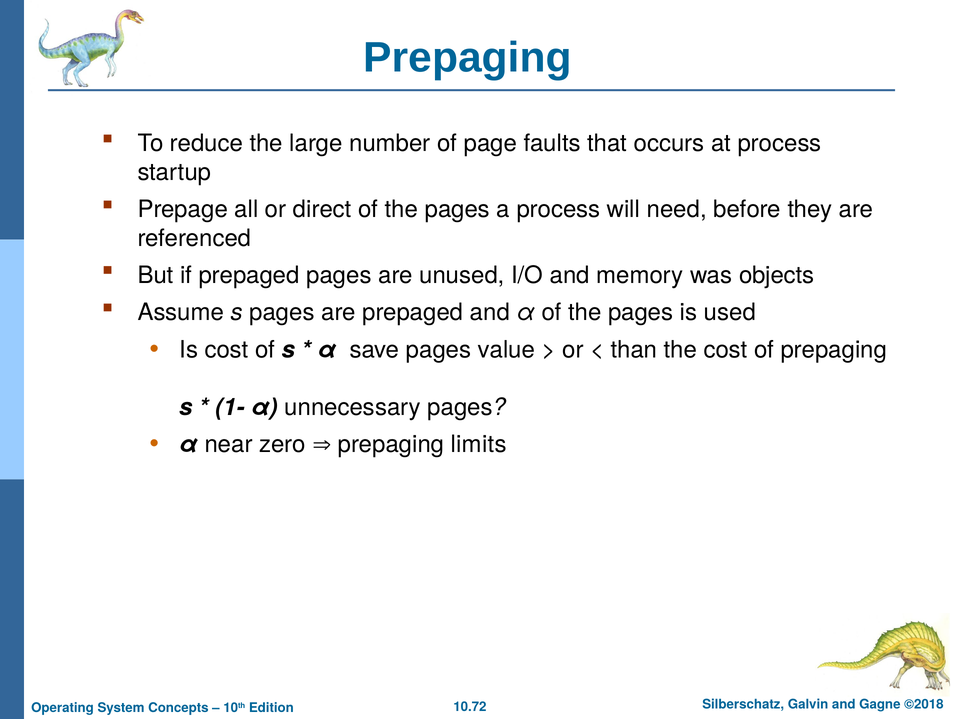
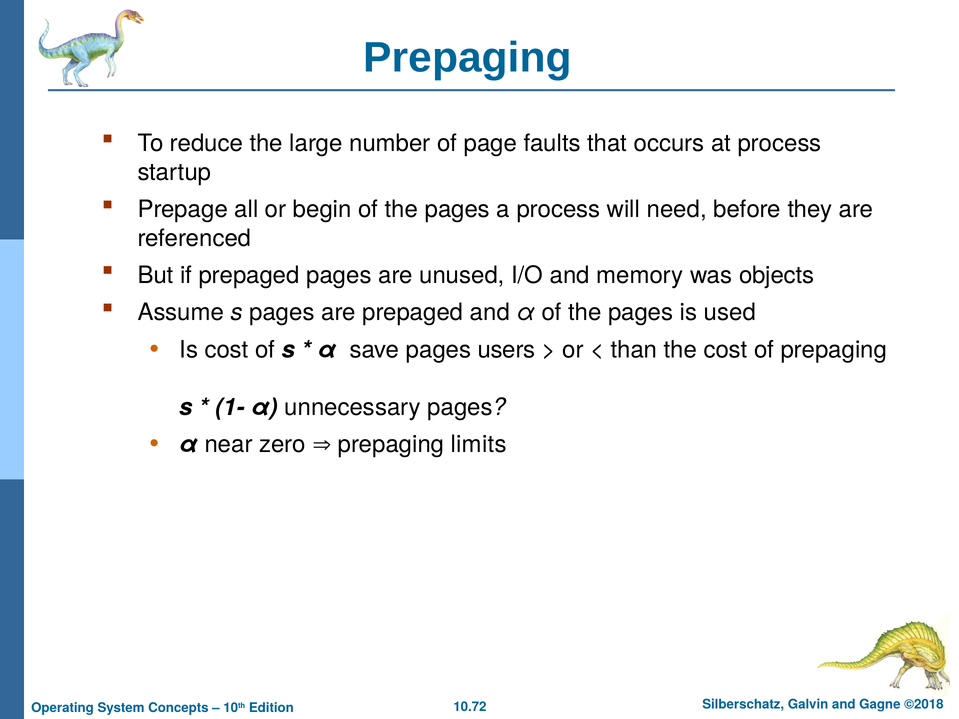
direct: direct -> begin
value: value -> users
